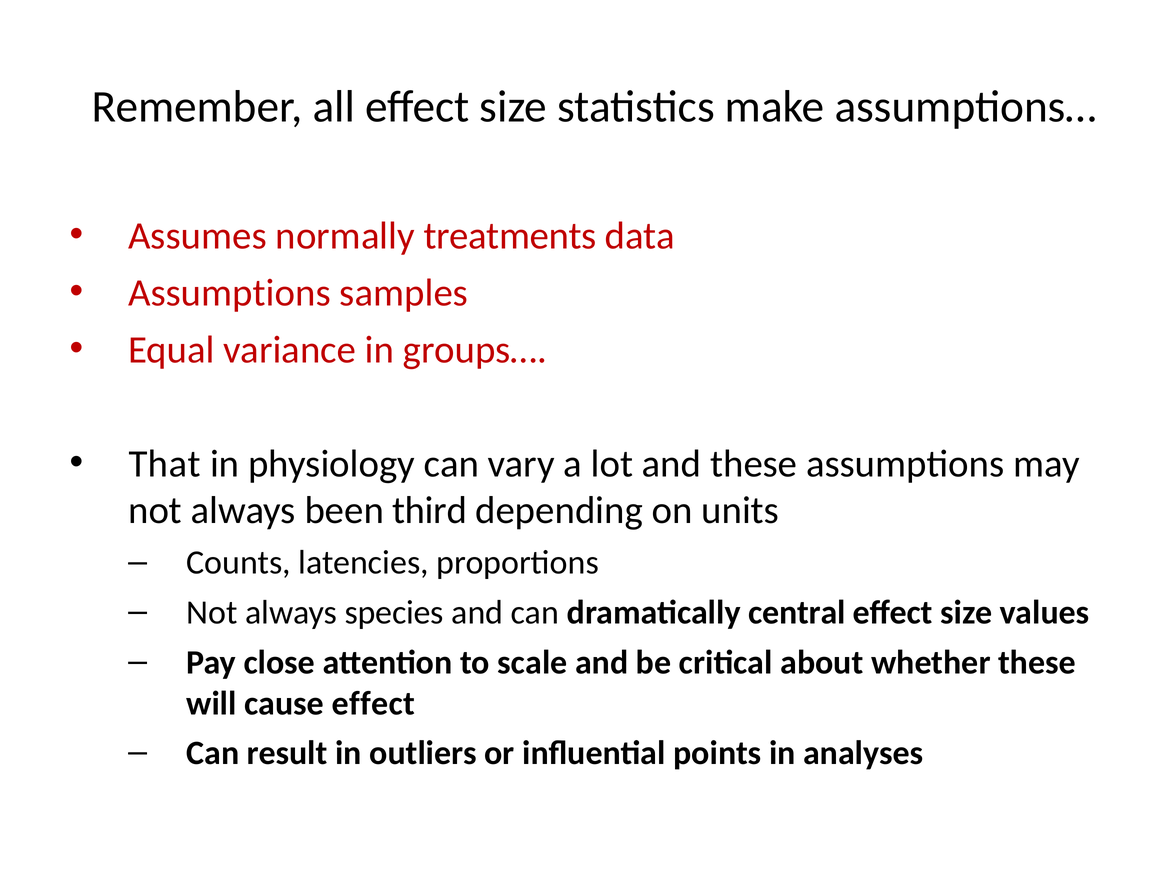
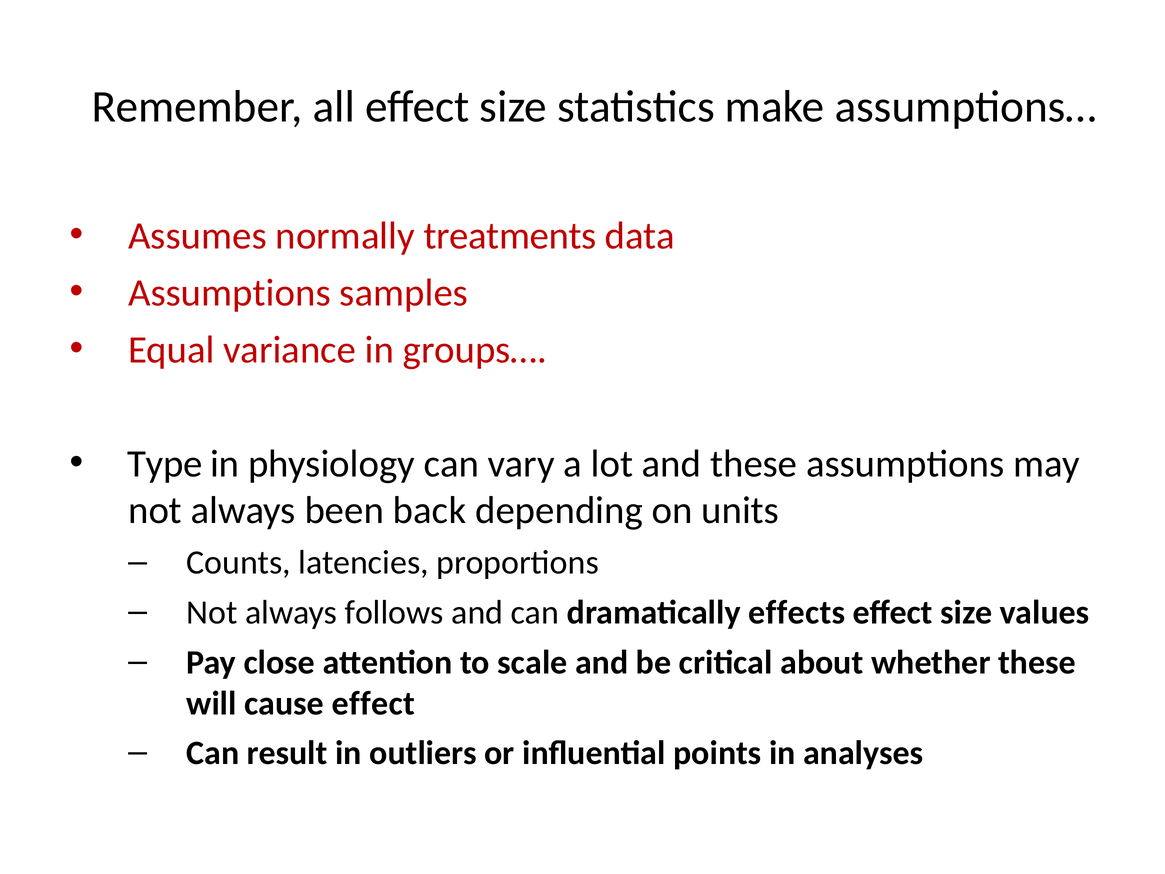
That: That -> Type
third: third -> back
species: species -> follows
central: central -> effects
